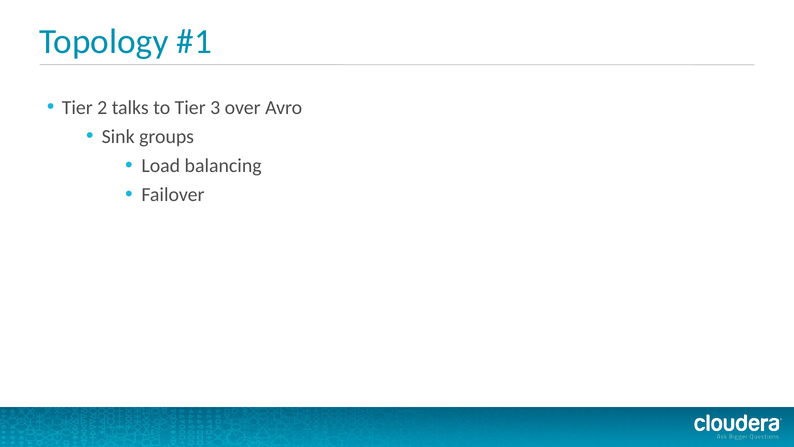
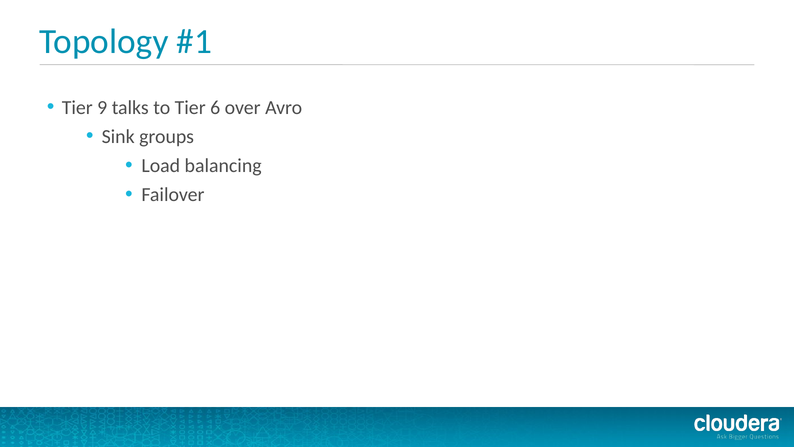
2: 2 -> 9
3: 3 -> 6
